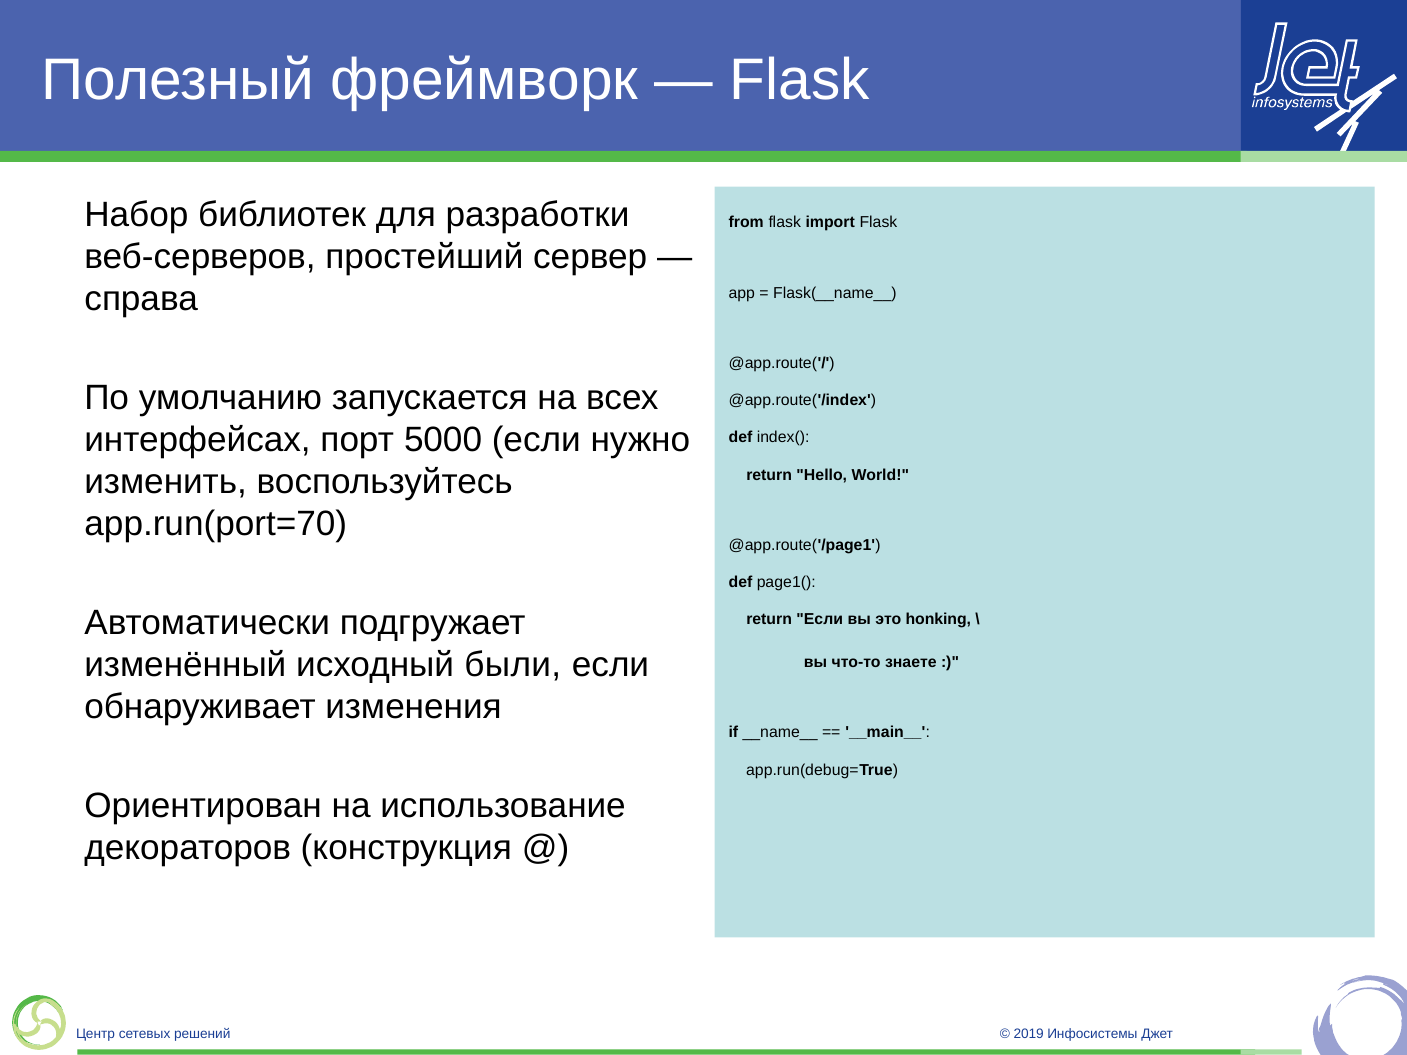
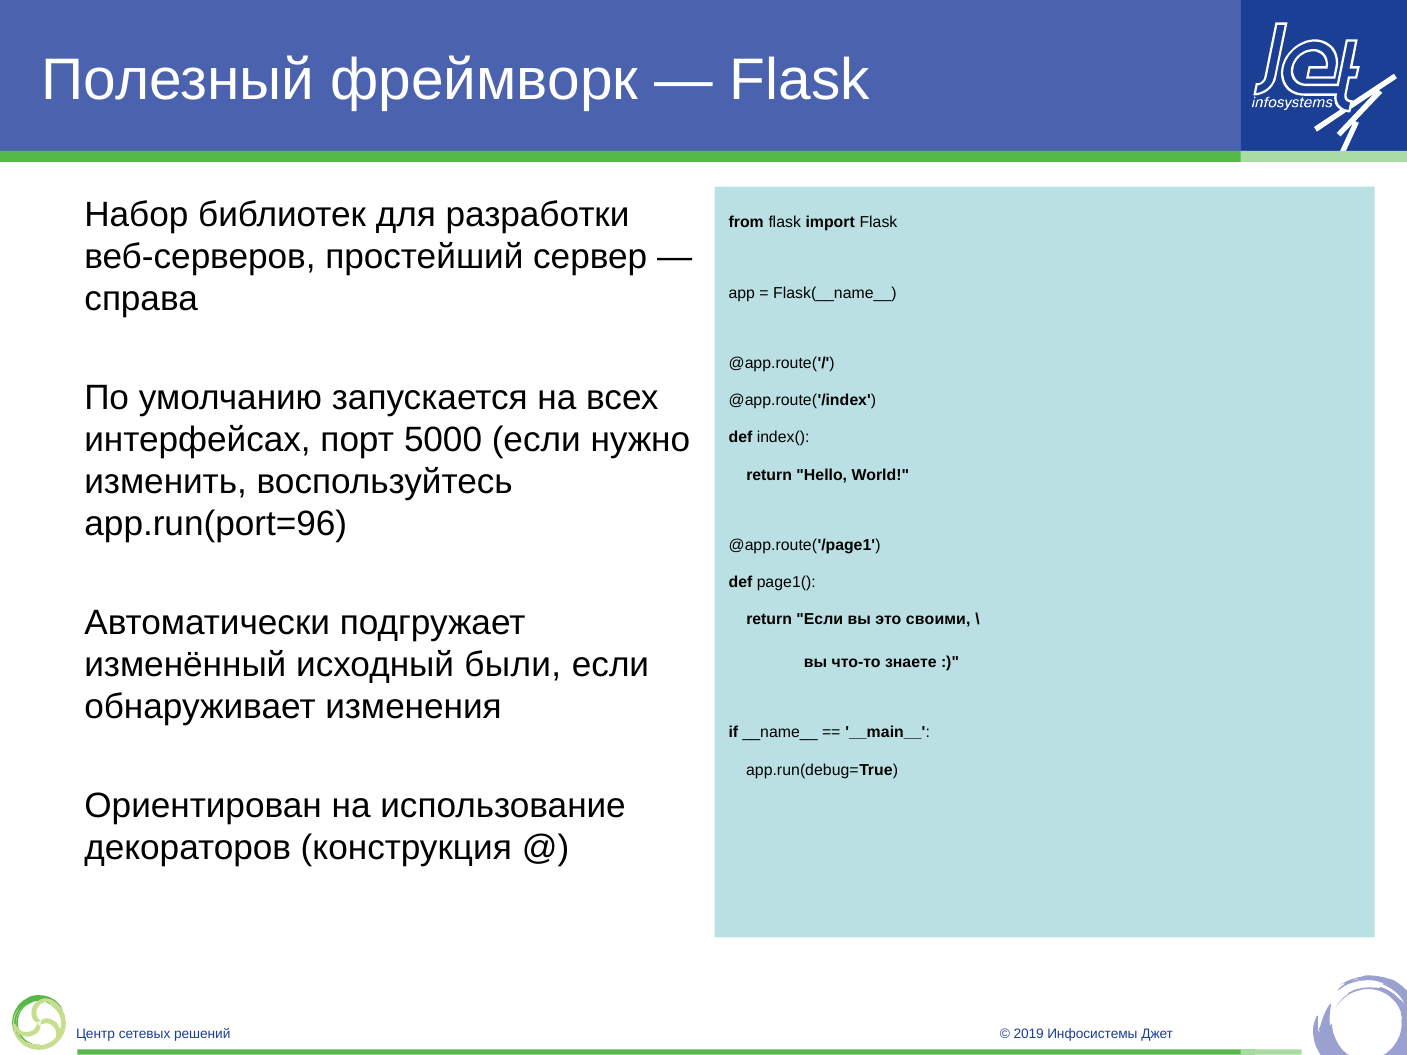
app.run(port=70: app.run(port=70 -> app.run(port=96
honking: honking -> своими
